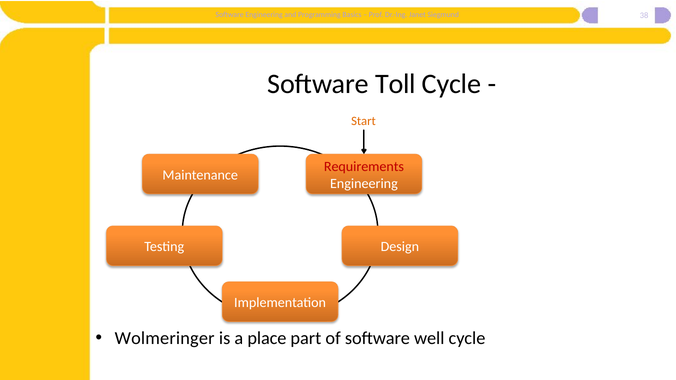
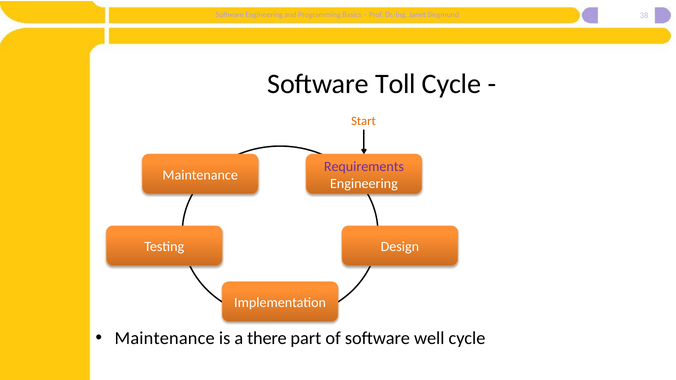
Requirements colour: red -> purple
Wolmeringer at (165, 338): Wolmeringer -> Maintenance
place: place -> there
